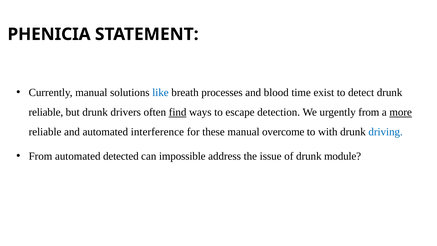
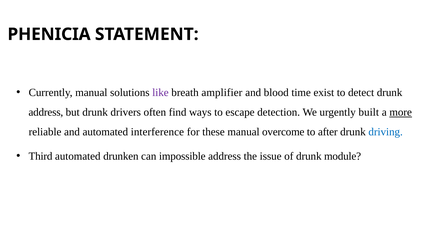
like colour: blue -> purple
processes: processes -> amplifier
reliable at (46, 112): reliable -> address
find underline: present -> none
urgently from: from -> built
with: with -> after
From at (40, 156): From -> Third
detected: detected -> drunken
